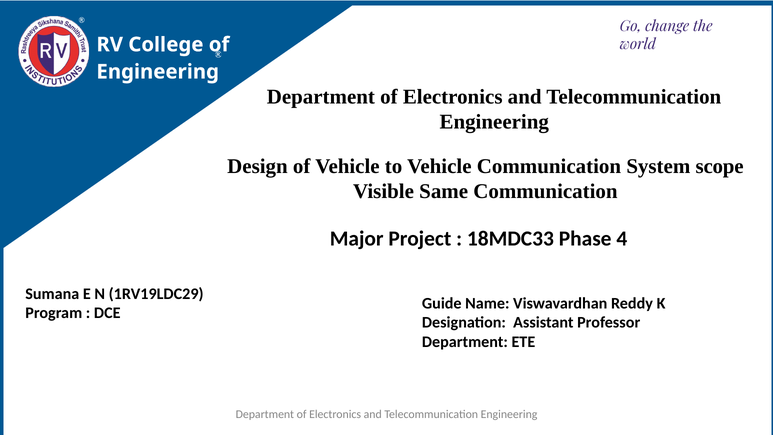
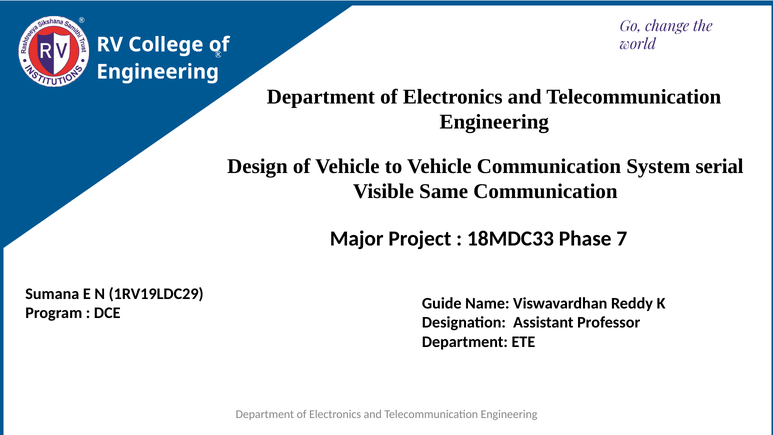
scope: scope -> serial
4: 4 -> 7
